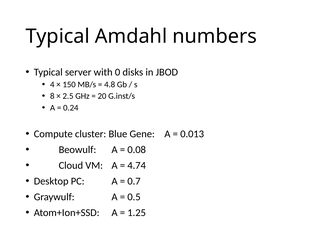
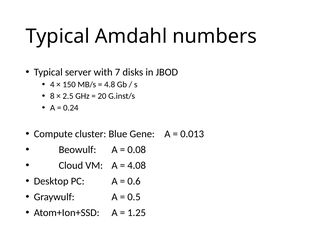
0: 0 -> 7
4.74: 4.74 -> 4.08
0.7: 0.7 -> 0.6
